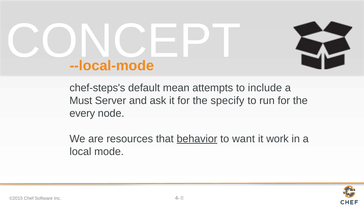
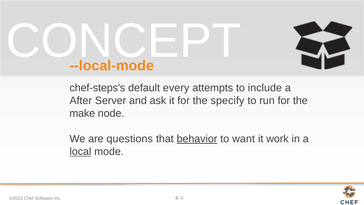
mean: mean -> every
Must: Must -> After
every: every -> make
resources: resources -> questions
local underline: none -> present
